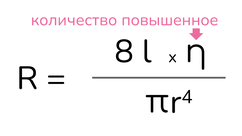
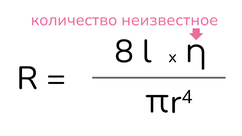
повышенное: повышенное -> неизвестное
